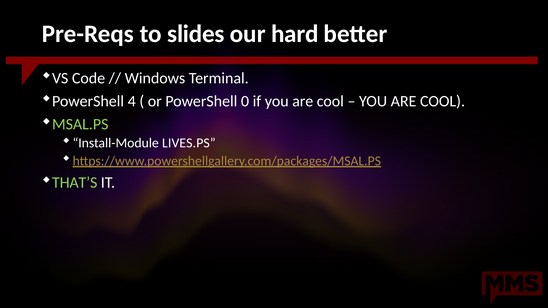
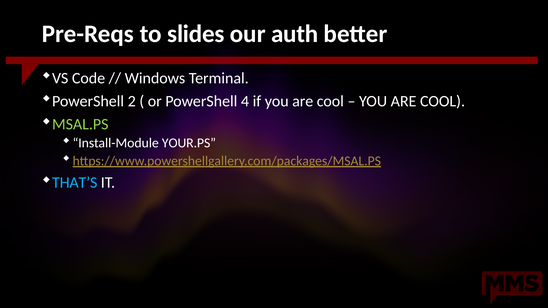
hard: hard -> auth
4: 4 -> 2
0: 0 -> 4
LIVES.PS: LIVES.PS -> YOUR.PS
THAT’S colour: light green -> light blue
